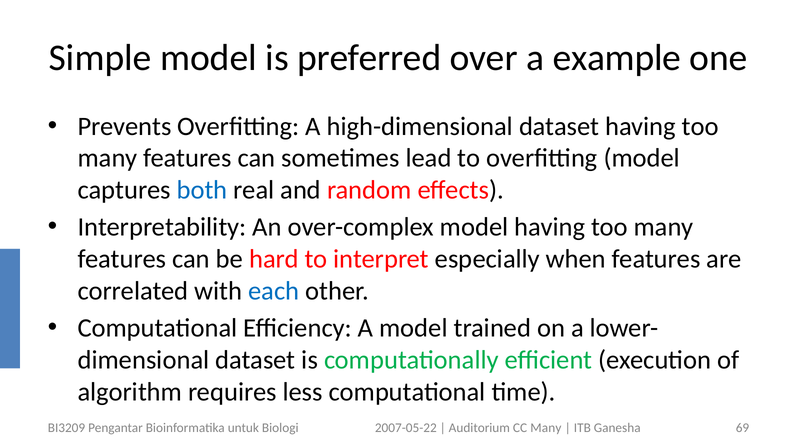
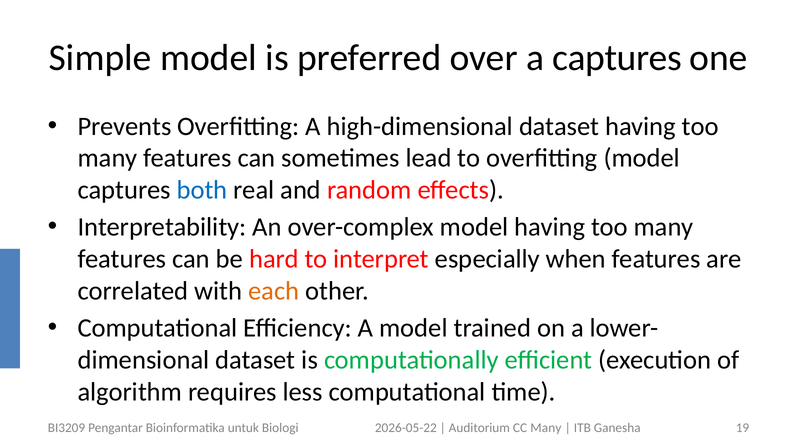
a example: example -> captures
each colour: blue -> orange
2007-05-22: 2007-05-22 -> 2026-05-22
69: 69 -> 19
